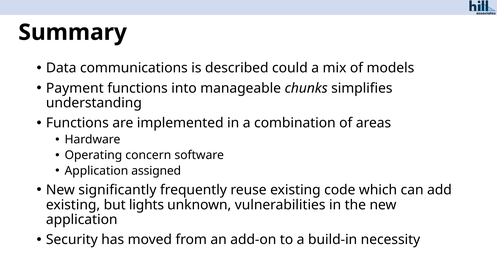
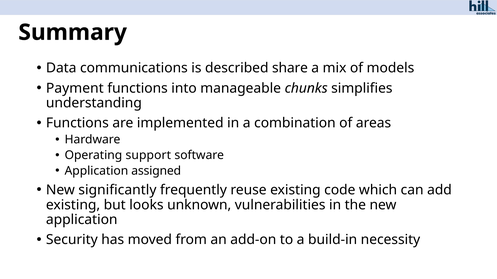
could: could -> share
concern: concern -> support
lights: lights -> looks
